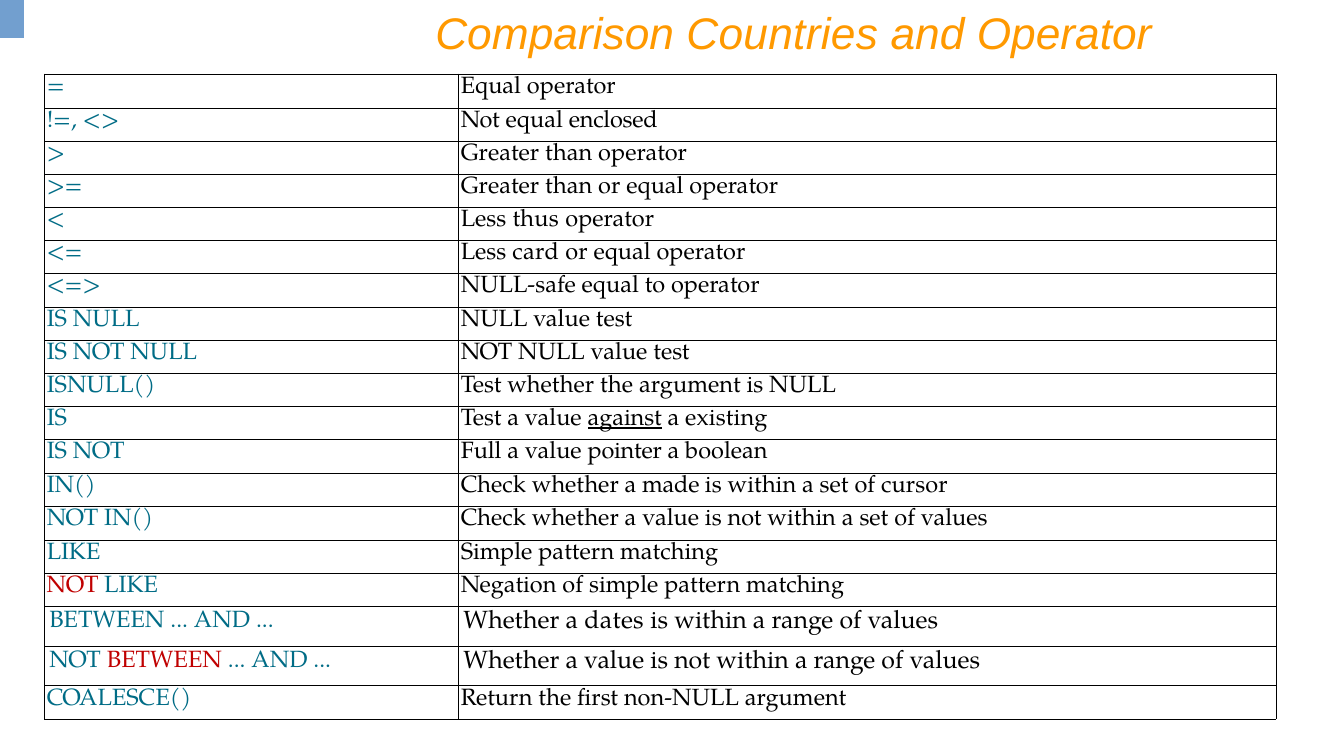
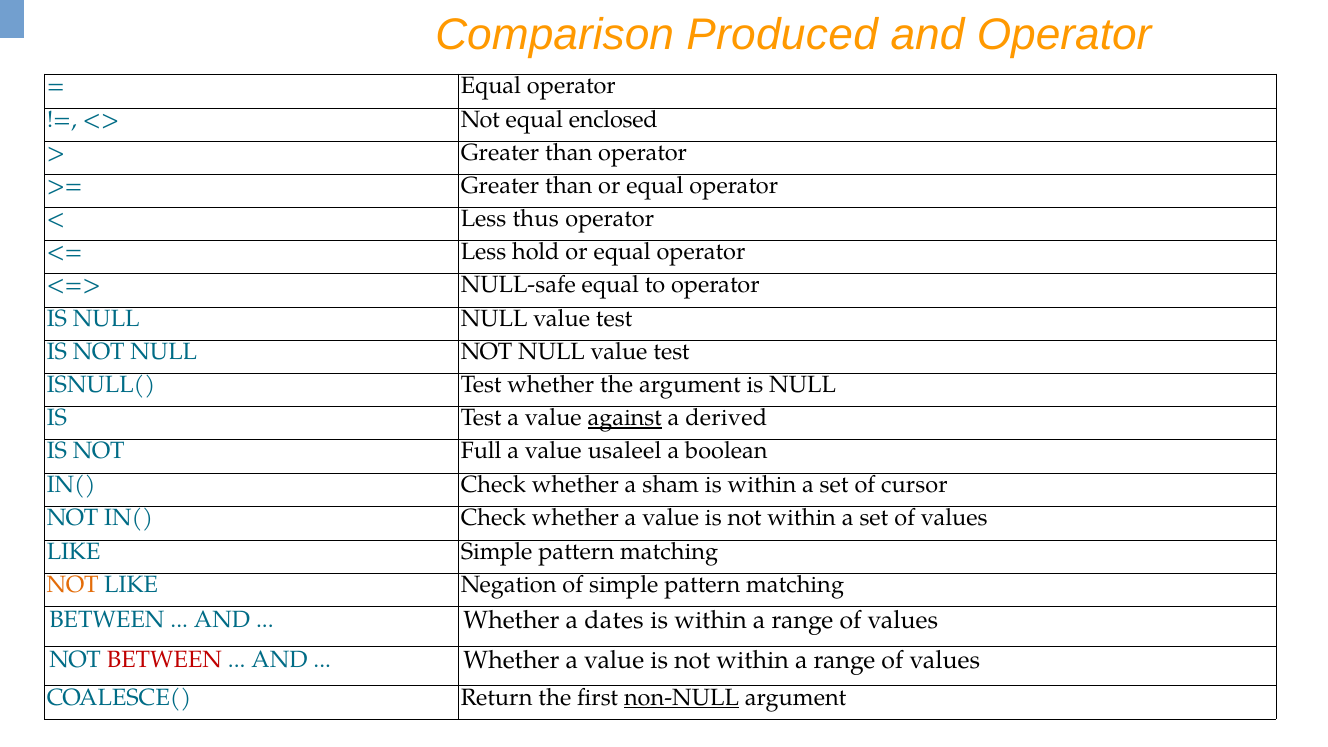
Countries: Countries -> Produced
card: card -> hold
existing: existing -> derived
pointer: pointer -> usaleel
made: made -> sham
NOT at (73, 585) colour: red -> orange
non-NULL underline: none -> present
